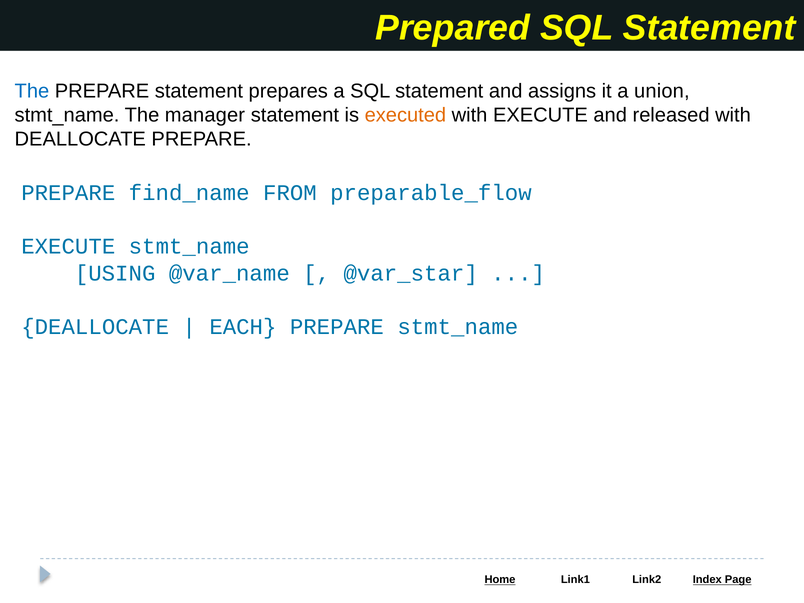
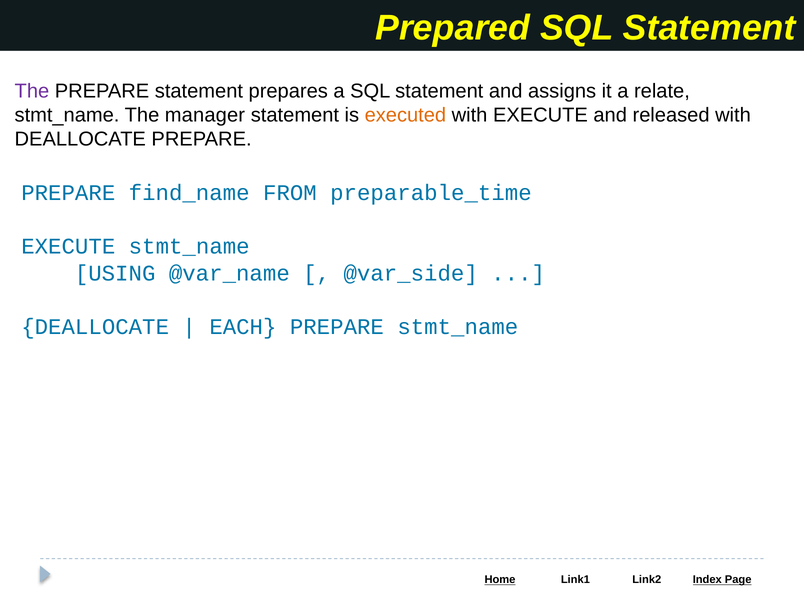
The at (32, 91) colour: blue -> purple
union: union -> relate
preparable_flow: preparable_flow -> preparable_time
@var_star: @var_star -> @var_side
